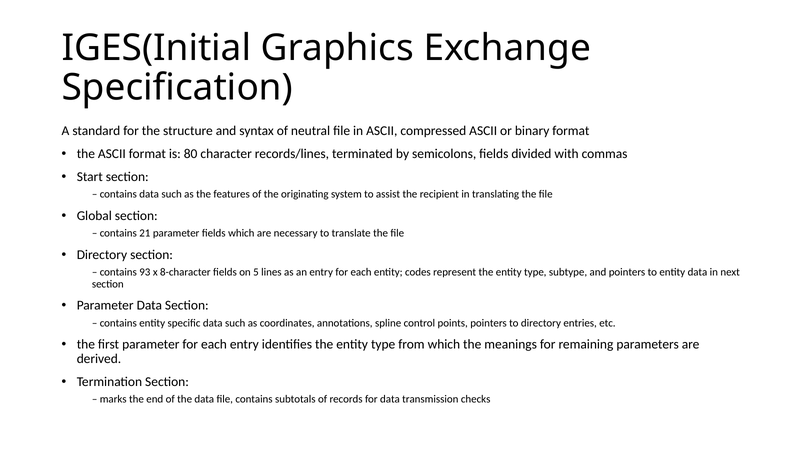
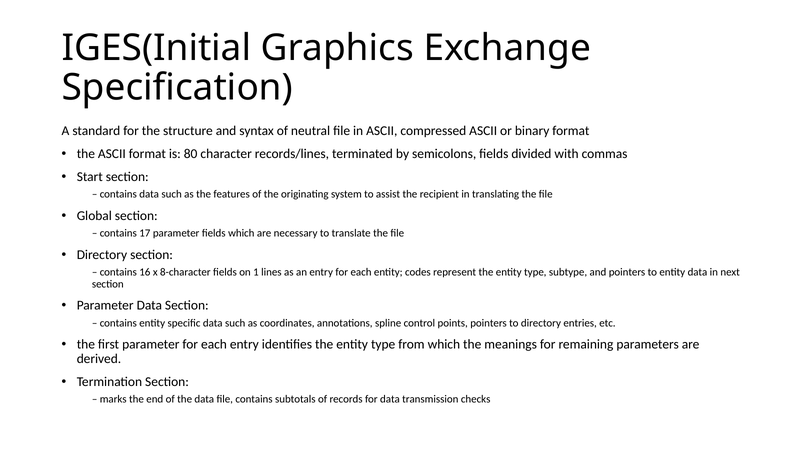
21: 21 -> 17
93: 93 -> 16
5: 5 -> 1
